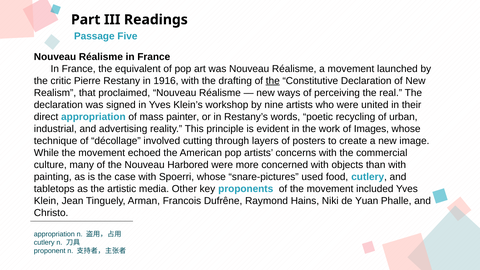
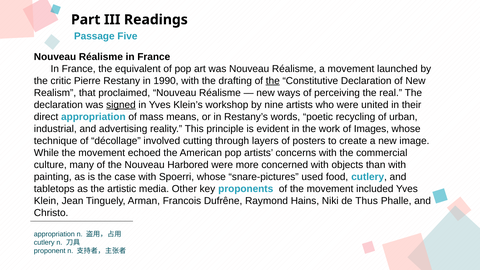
1916: 1916 -> 1990
signed underline: none -> present
painter: painter -> means
Yuan: Yuan -> Thus
